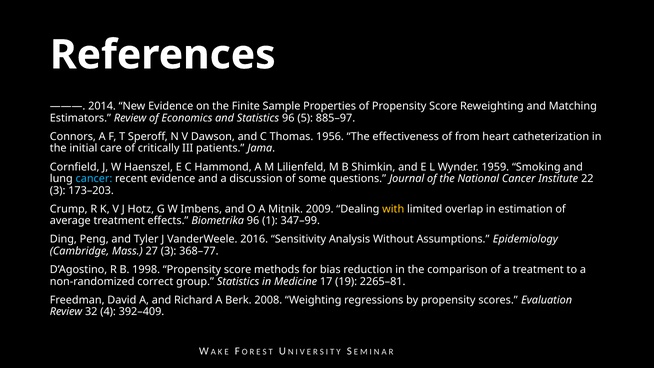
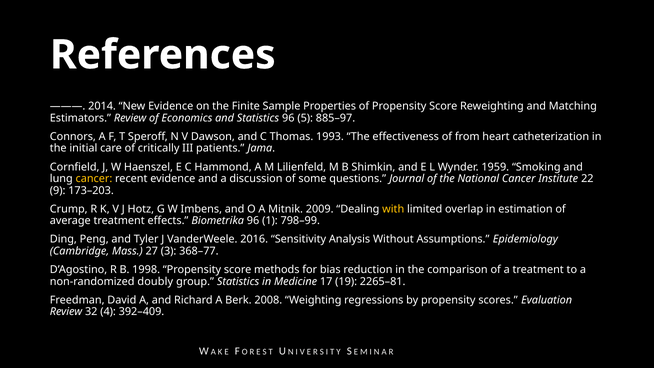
1956: 1956 -> 1993
cancer at (94, 179) colour: light blue -> yellow
3 at (58, 190): 3 -> 9
347–99: 347–99 -> 798–99
correct: correct -> doubly
